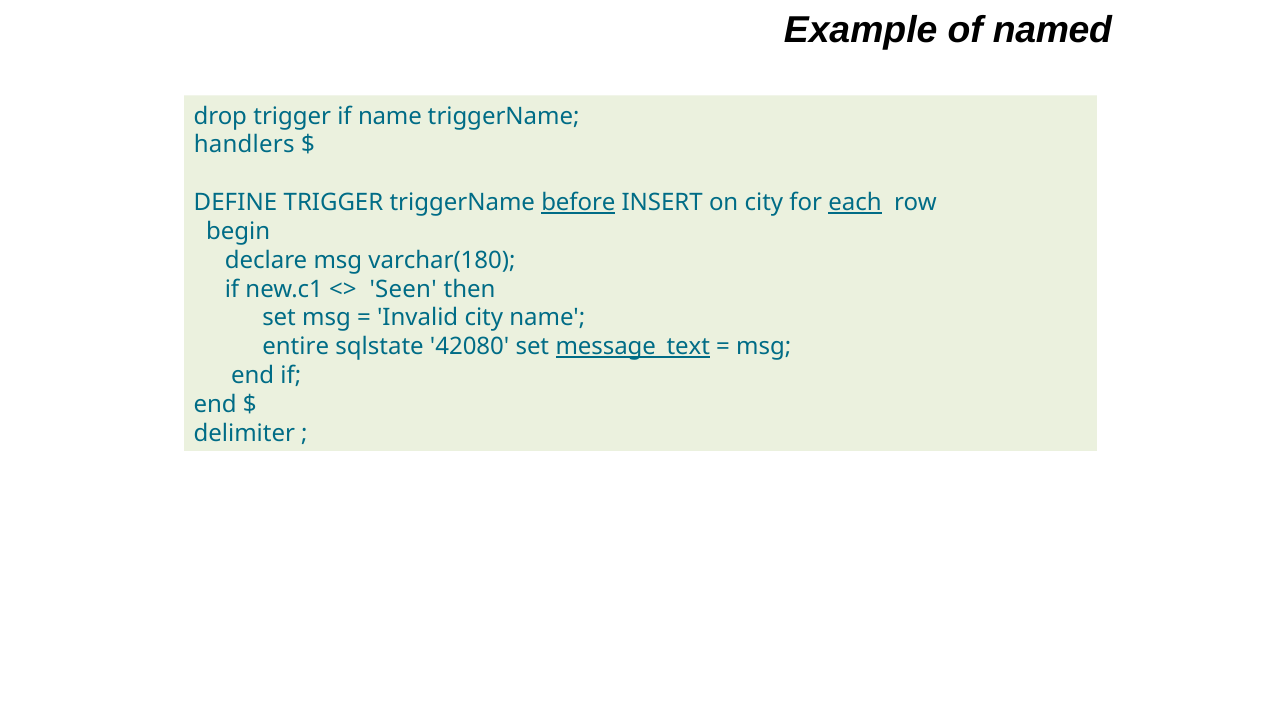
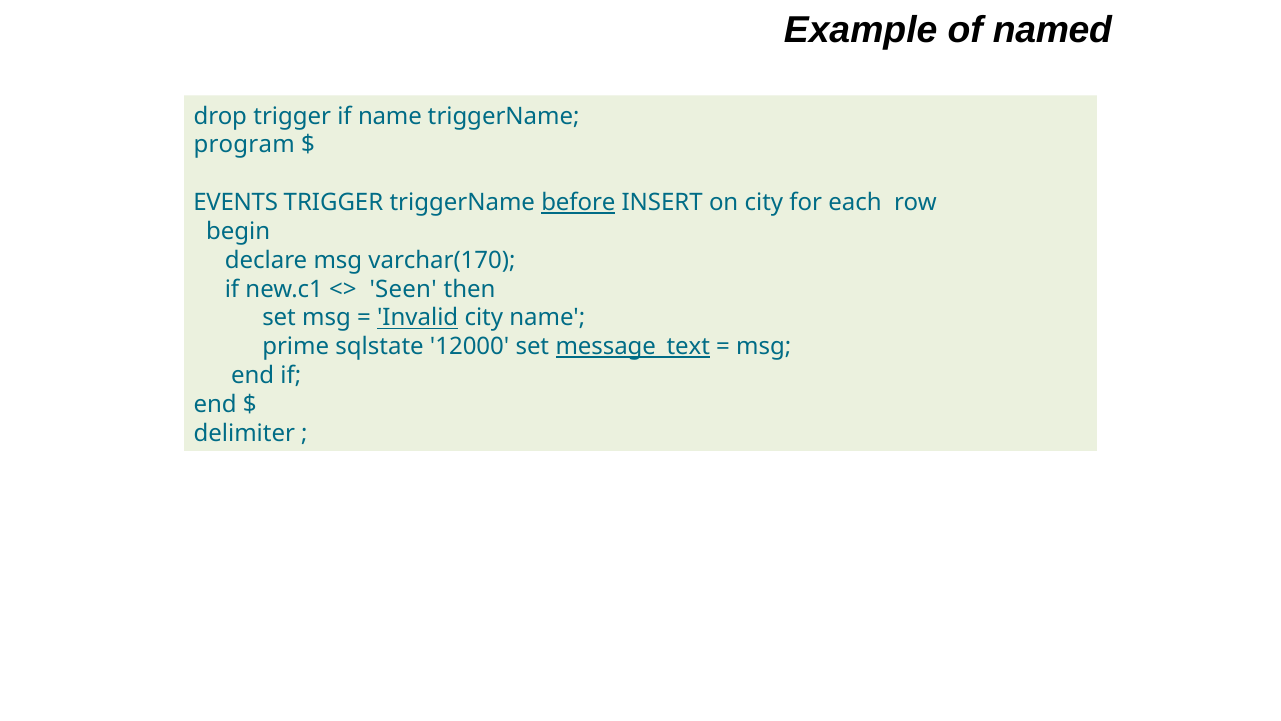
handlers: handlers -> program
DEFINE: DEFINE -> EVENTS
each underline: present -> none
varchar(180: varchar(180 -> varchar(170
Invalid underline: none -> present
entire: entire -> prime
42080: 42080 -> 12000
